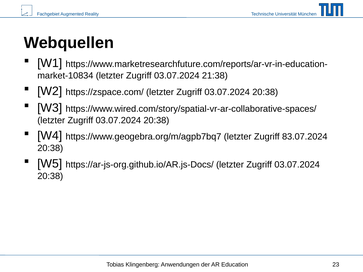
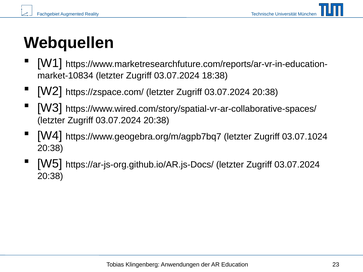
21:38: 21:38 -> 18:38
83.07.2024: 83.07.2024 -> 03.07.1024
